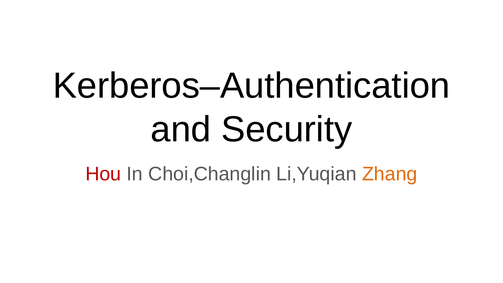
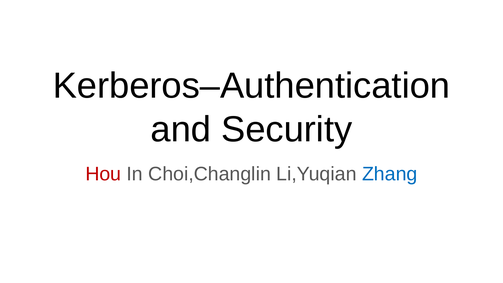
Zhang colour: orange -> blue
